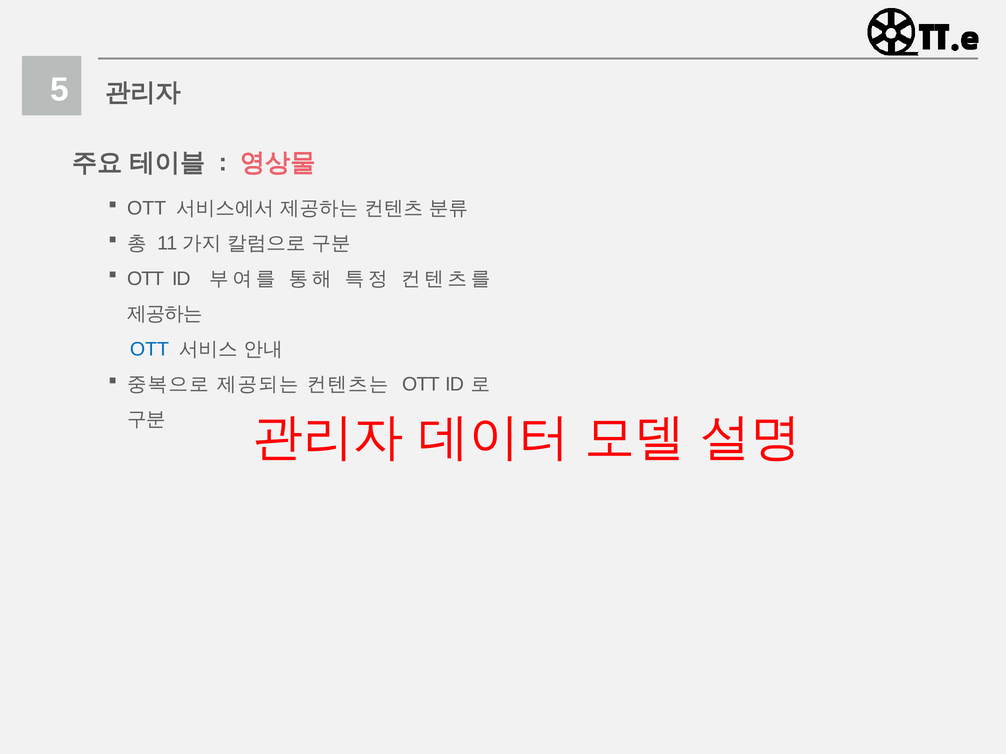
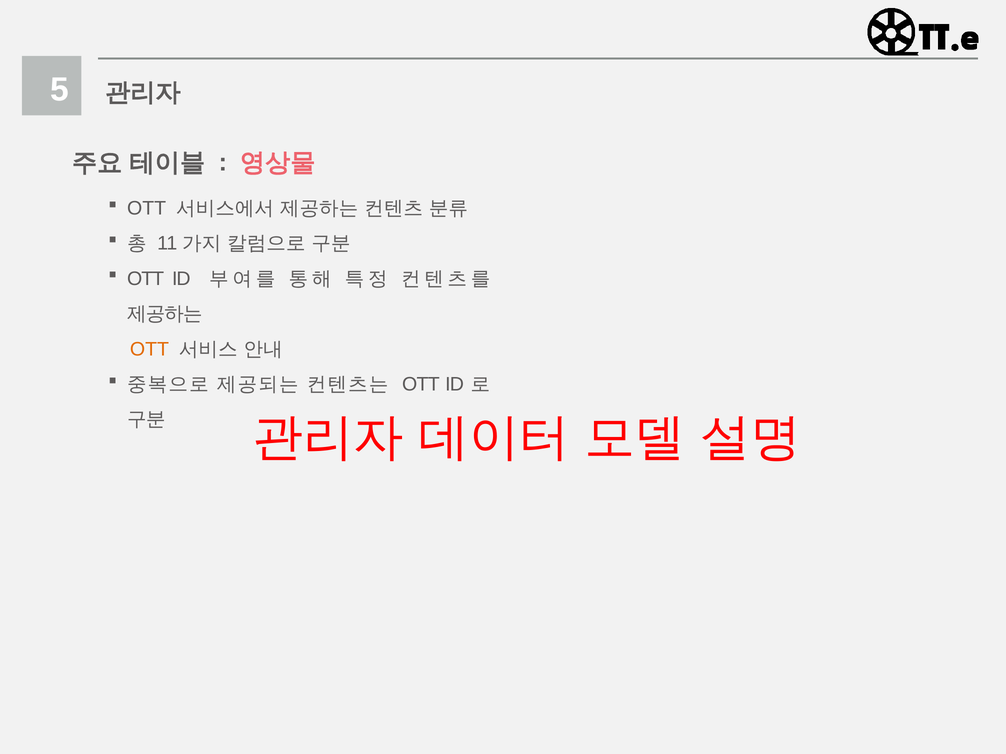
OTT at (149, 349) colour: blue -> orange
